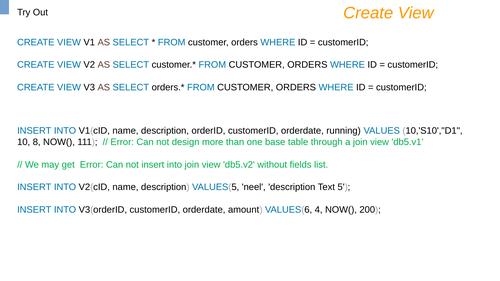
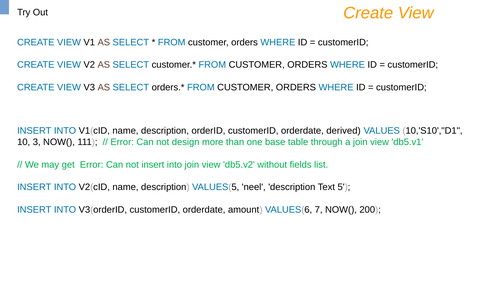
running: running -> derived
8: 8 -> 3
4: 4 -> 7
